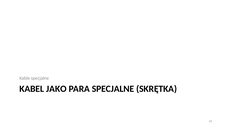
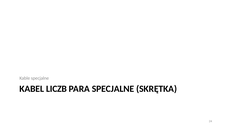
JAKO: JAKO -> LICZB
